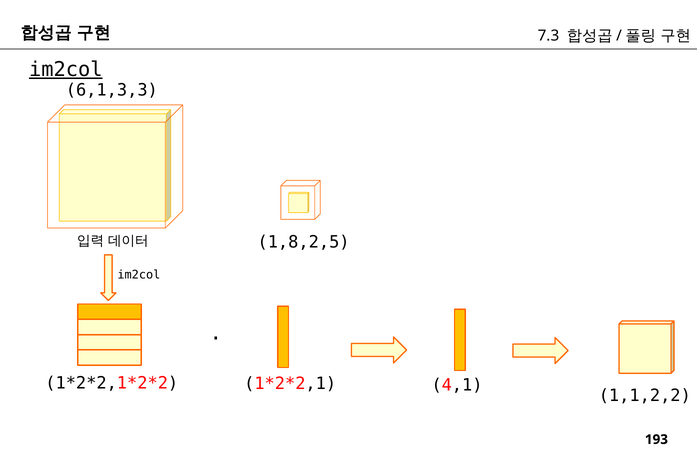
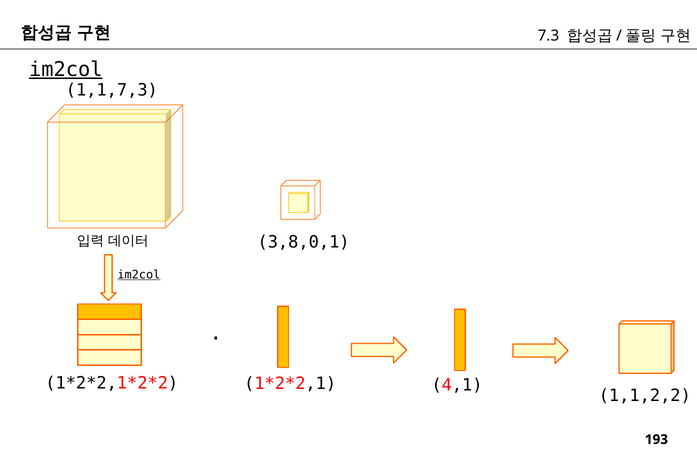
6,1,3,3: 6,1,3,3 -> 1,1,7,3
1,8,2,5: 1,8,2,5 -> 3,8,0,1
im2col at (139, 275) underline: none -> present
